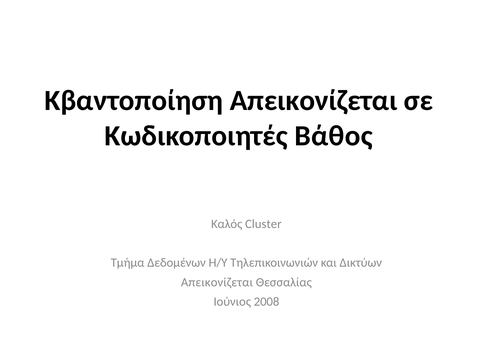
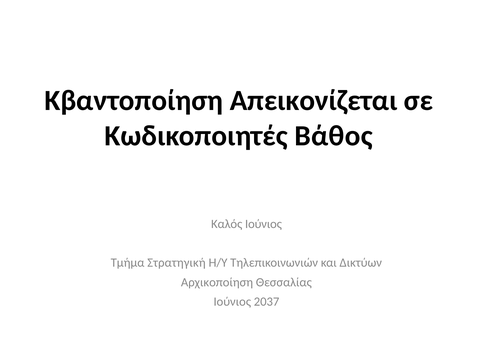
Καλός Cluster: Cluster -> Ιούνιος
Δεδομένων: Δεδομένων -> Στρατηγική
Απεικονίζεται at (217, 282): Απεικονίζεται -> Αρχικοποίηση
2008: 2008 -> 2037
